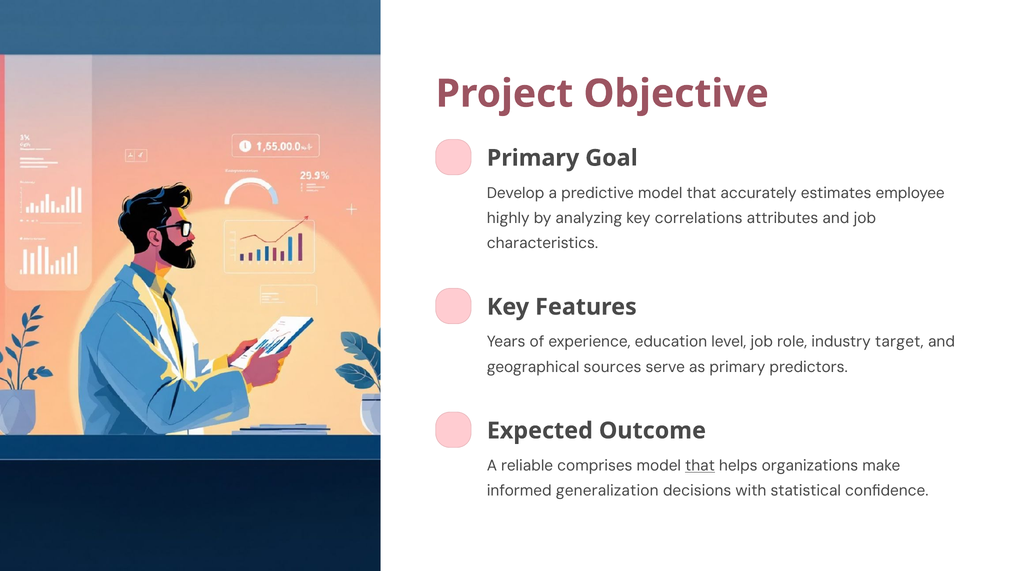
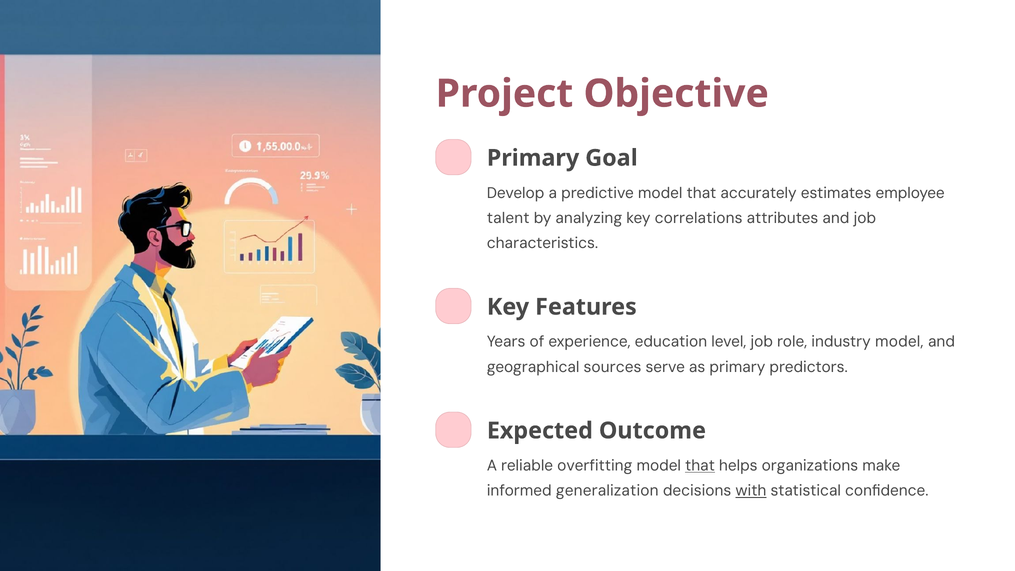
highly: highly -> talent
industry target: target -> model
comprises: comprises -> overfitting
with underline: none -> present
